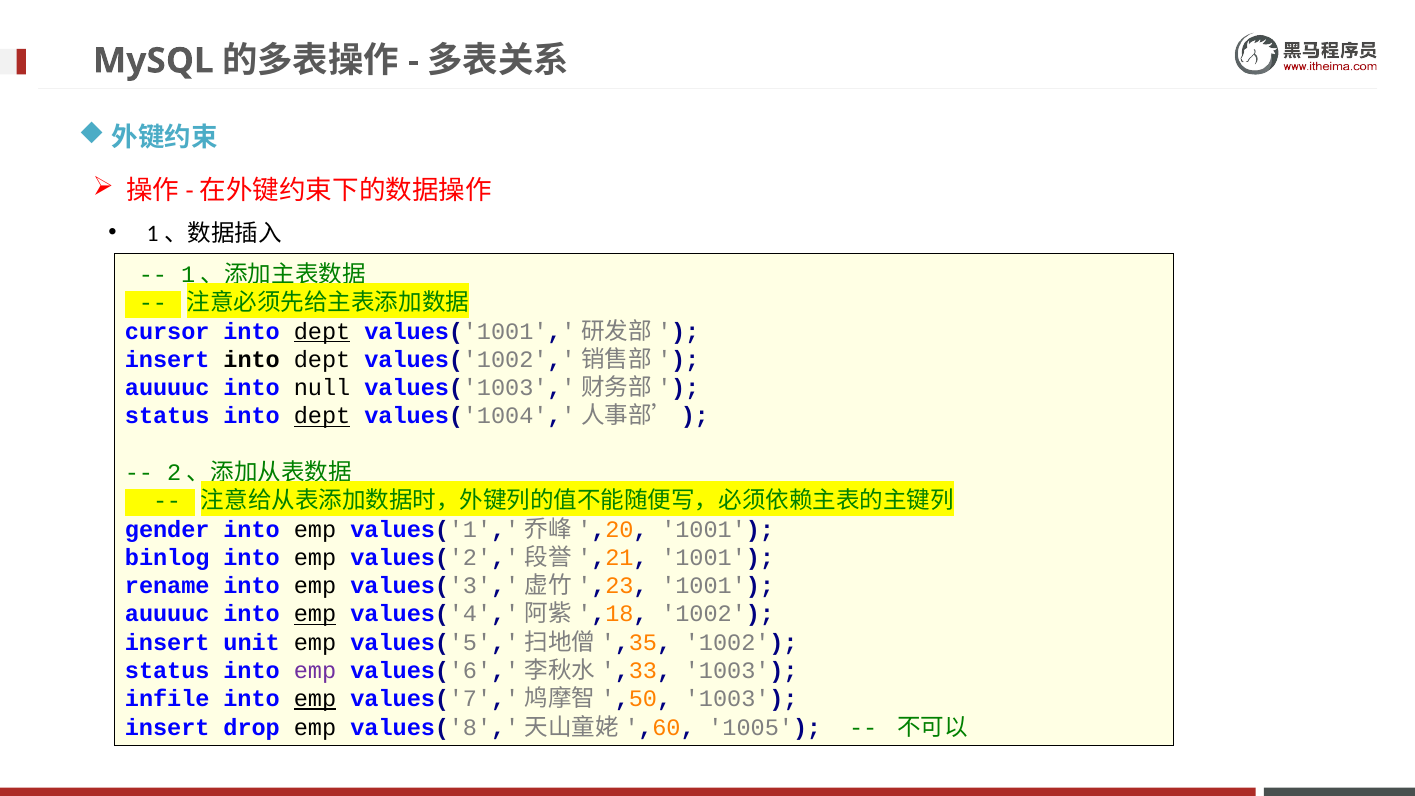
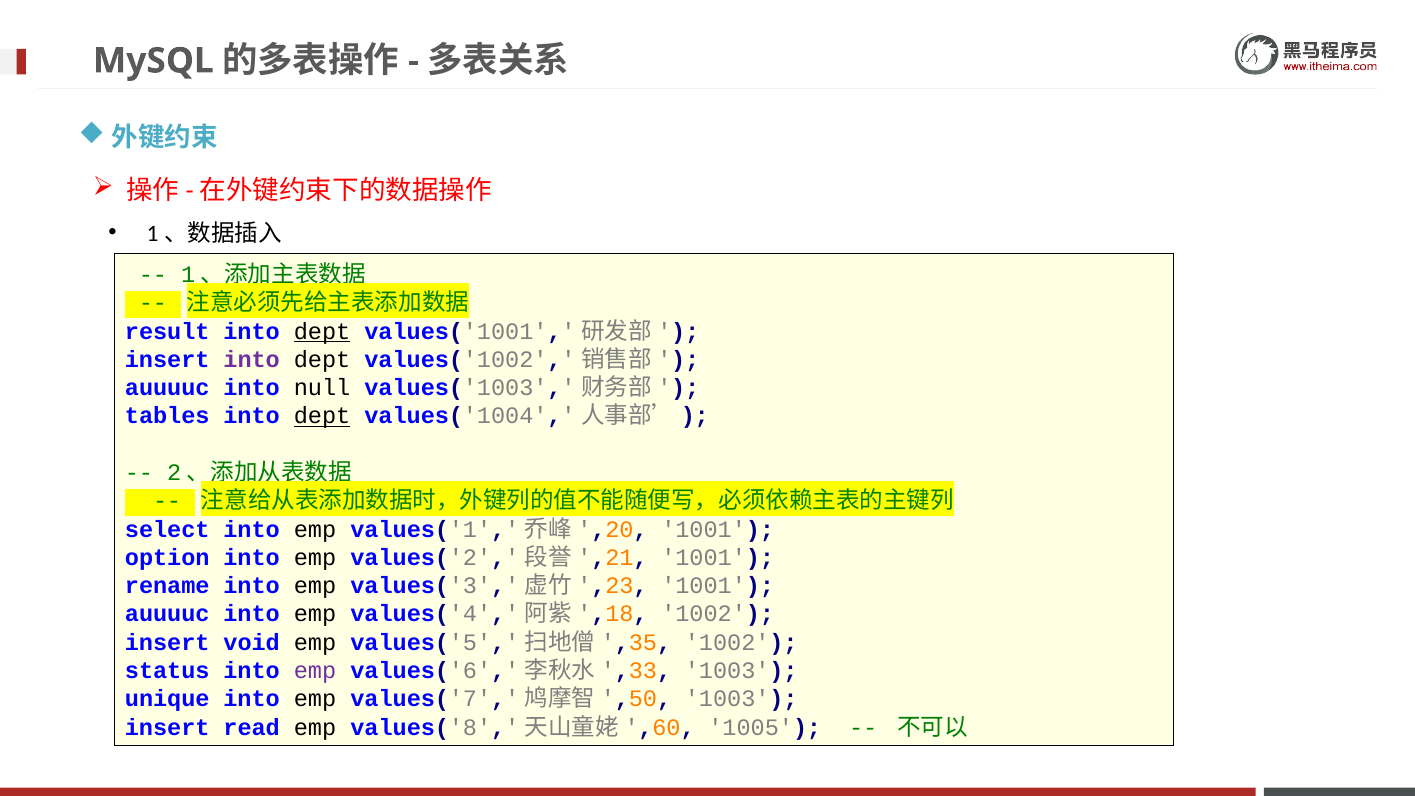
cursor: cursor -> result
into at (252, 360) colour: black -> purple
status at (167, 416): status -> tables
gender: gender -> select
binlog: binlog -> option
emp at (315, 614) underline: present -> none
unit: unit -> void
infile: infile -> unique
emp at (315, 699) underline: present -> none
drop: drop -> read
